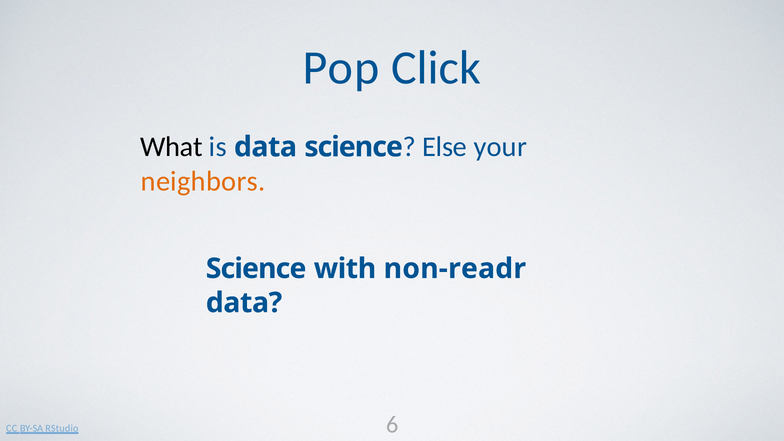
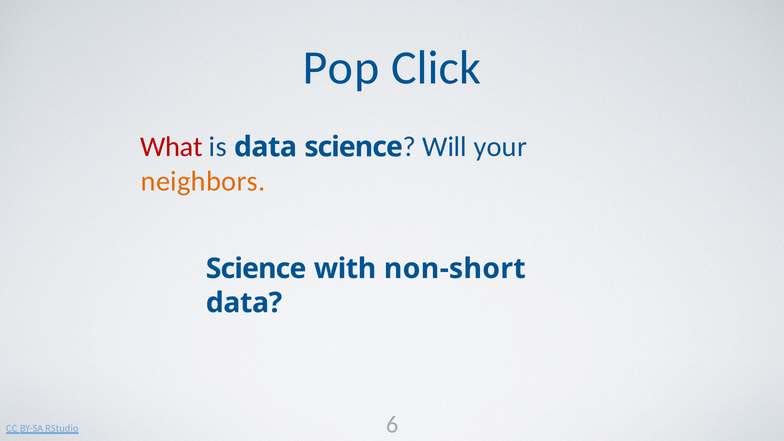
What colour: black -> red
Else: Else -> Will
non-readr: non-readr -> non-short
